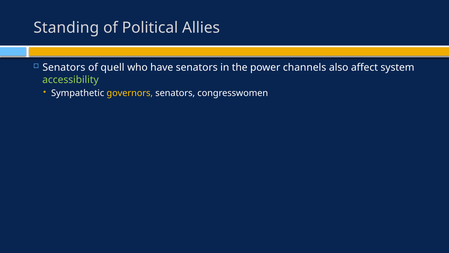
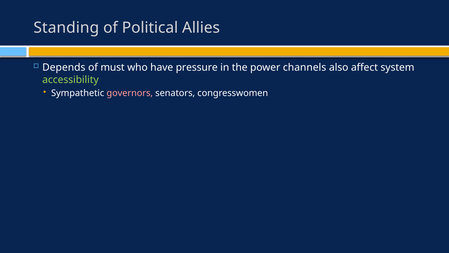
Senators at (64, 67): Senators -> Depends
quell: quell -> must
have senators: senators -> pressure
governors colour: yellow -> pink
